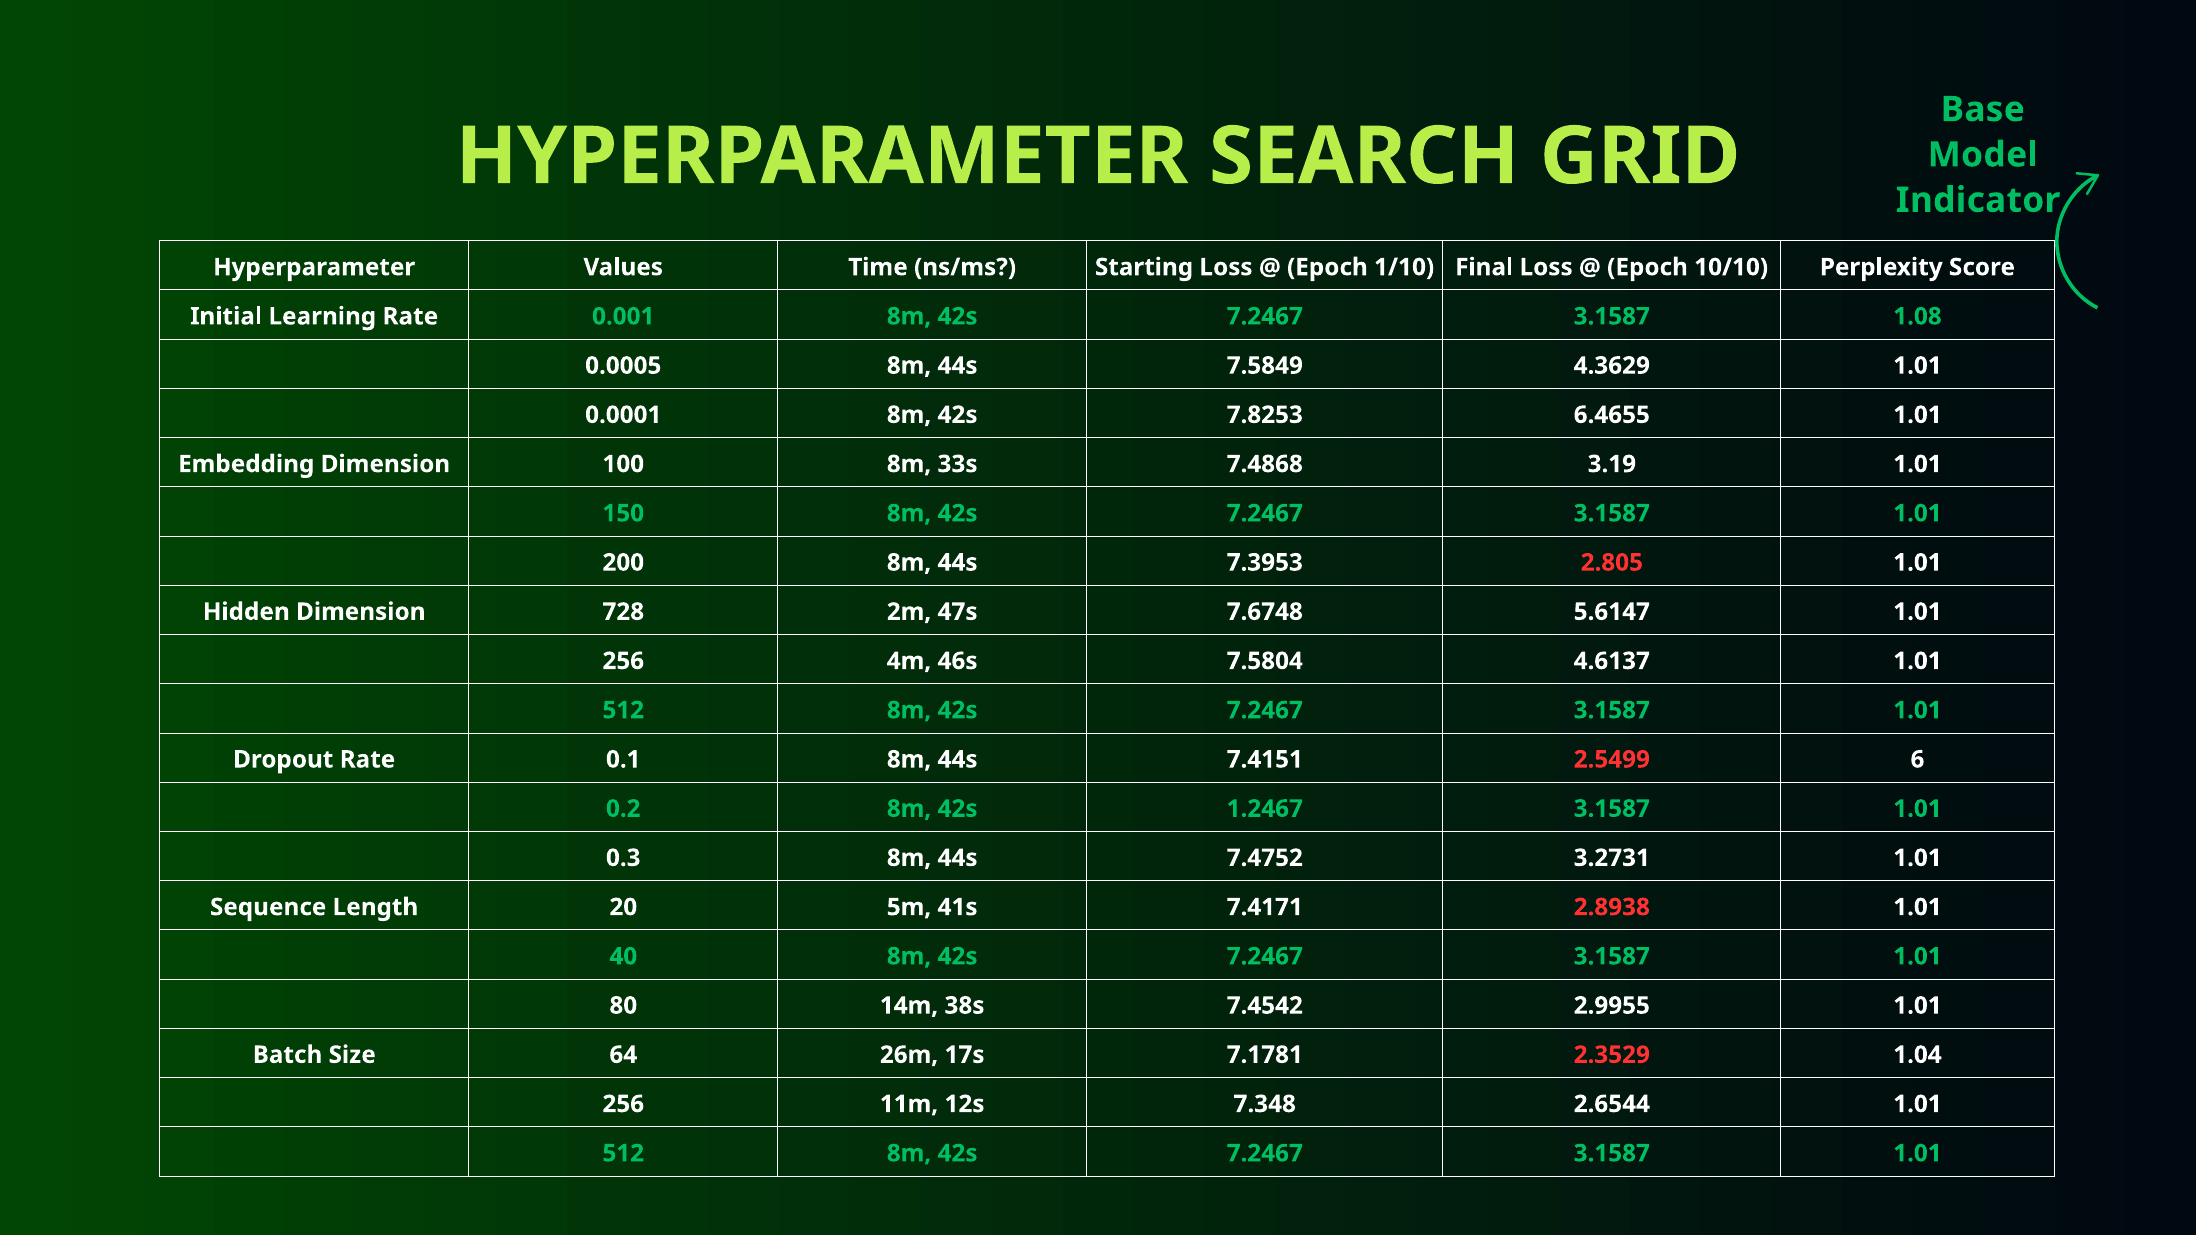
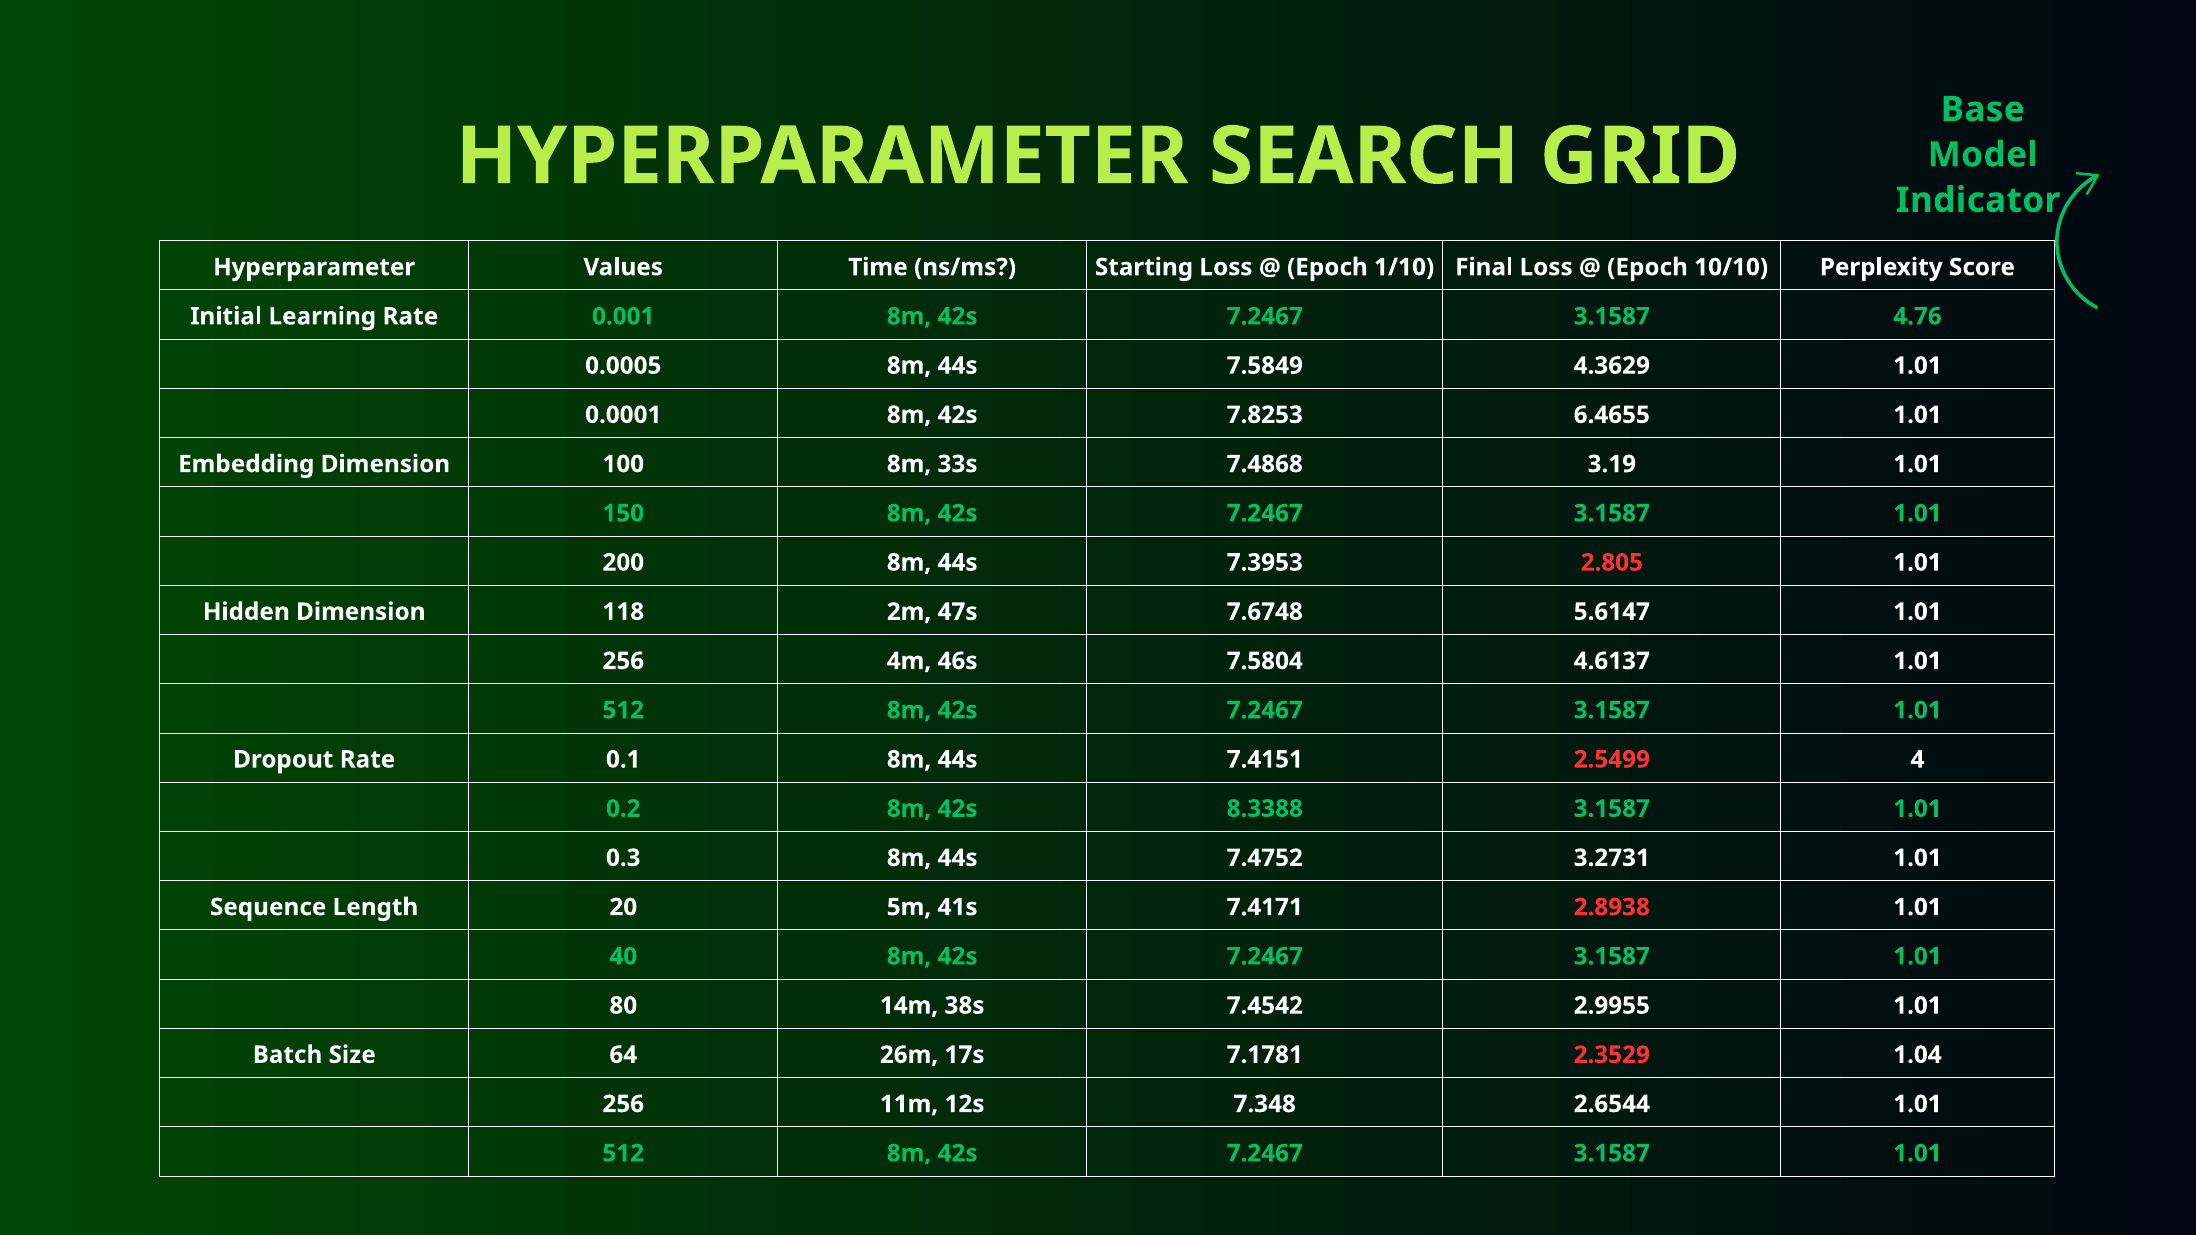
1.08: 1.08 -> 4.76
728: 728 -> 118
6: 6 -> 4
1.2467: 1.2467 -> 8.3388
